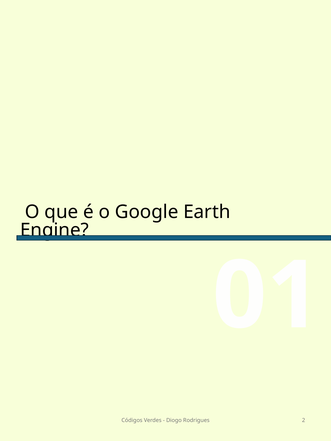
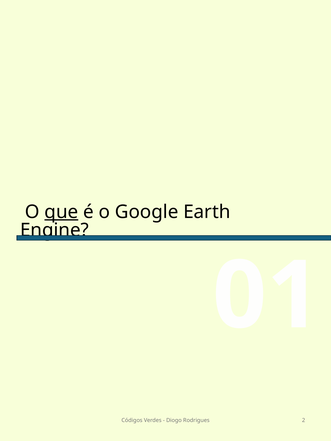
que underline: none -> present
